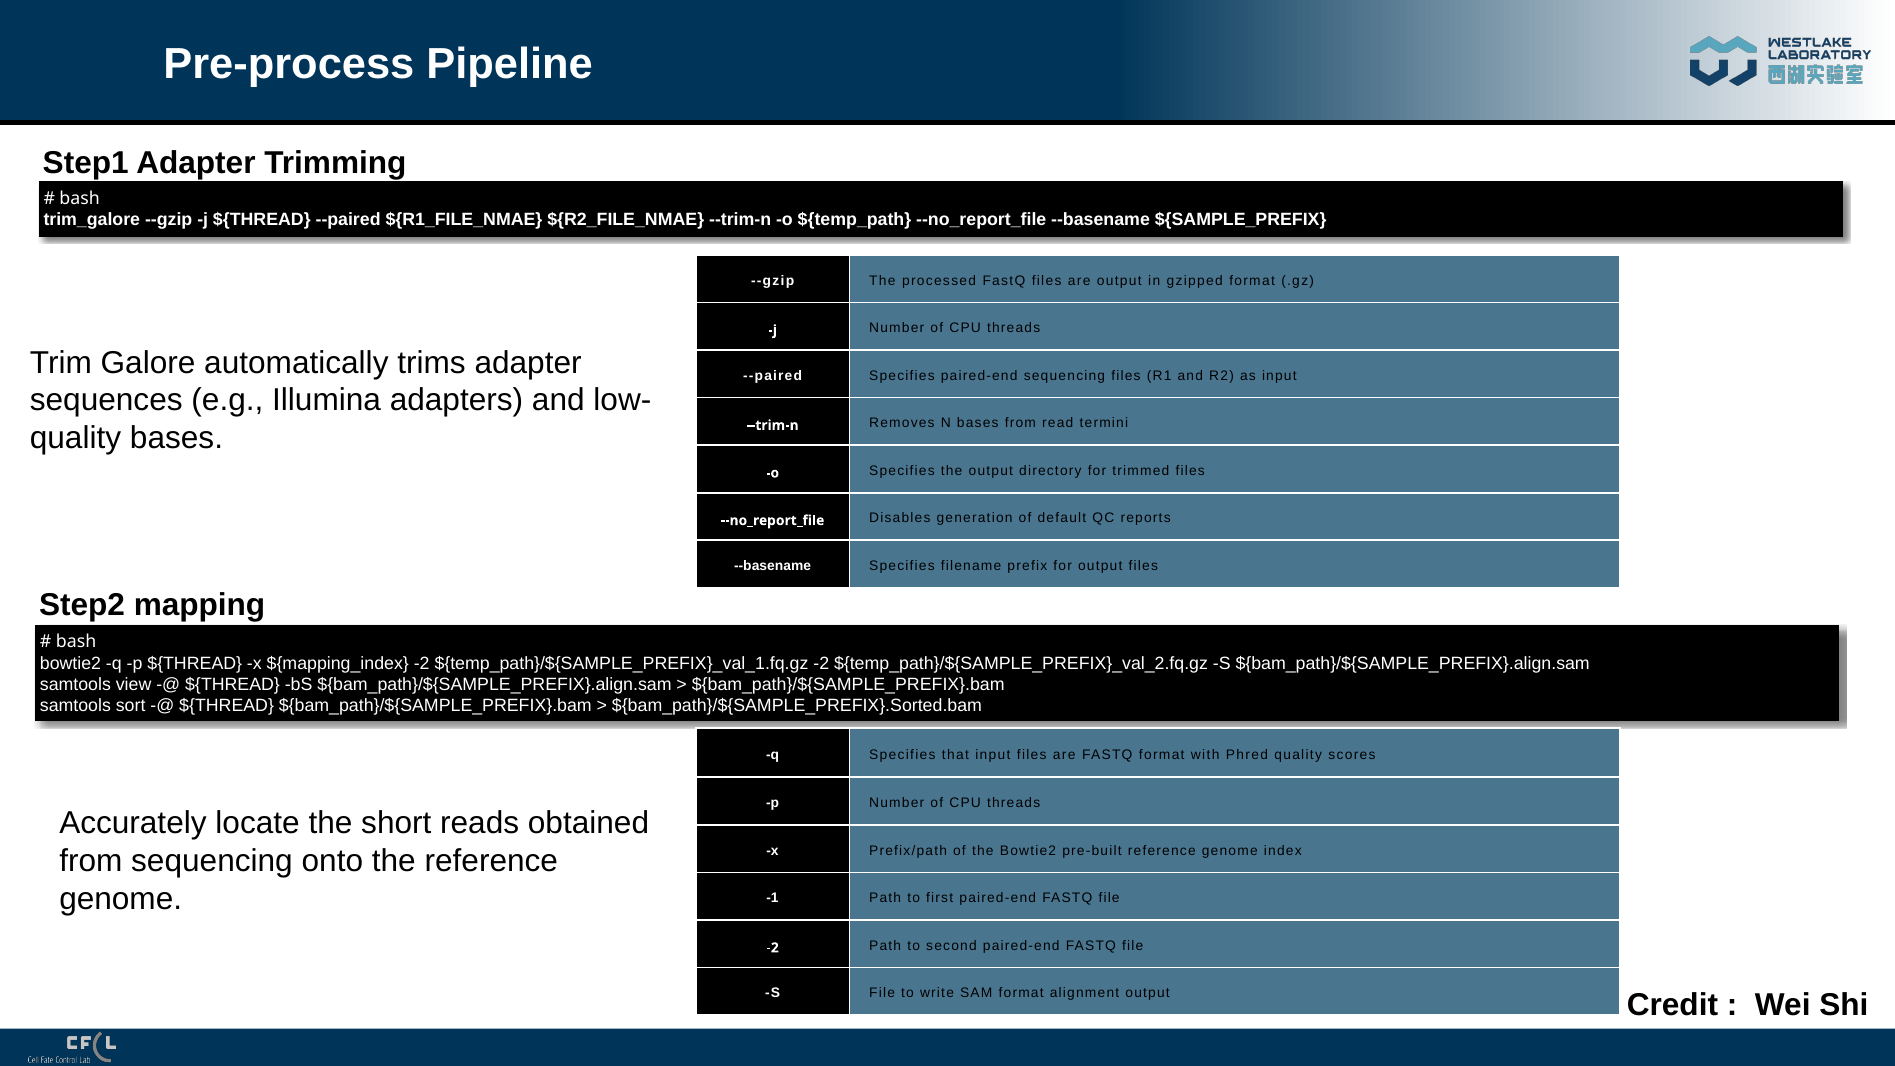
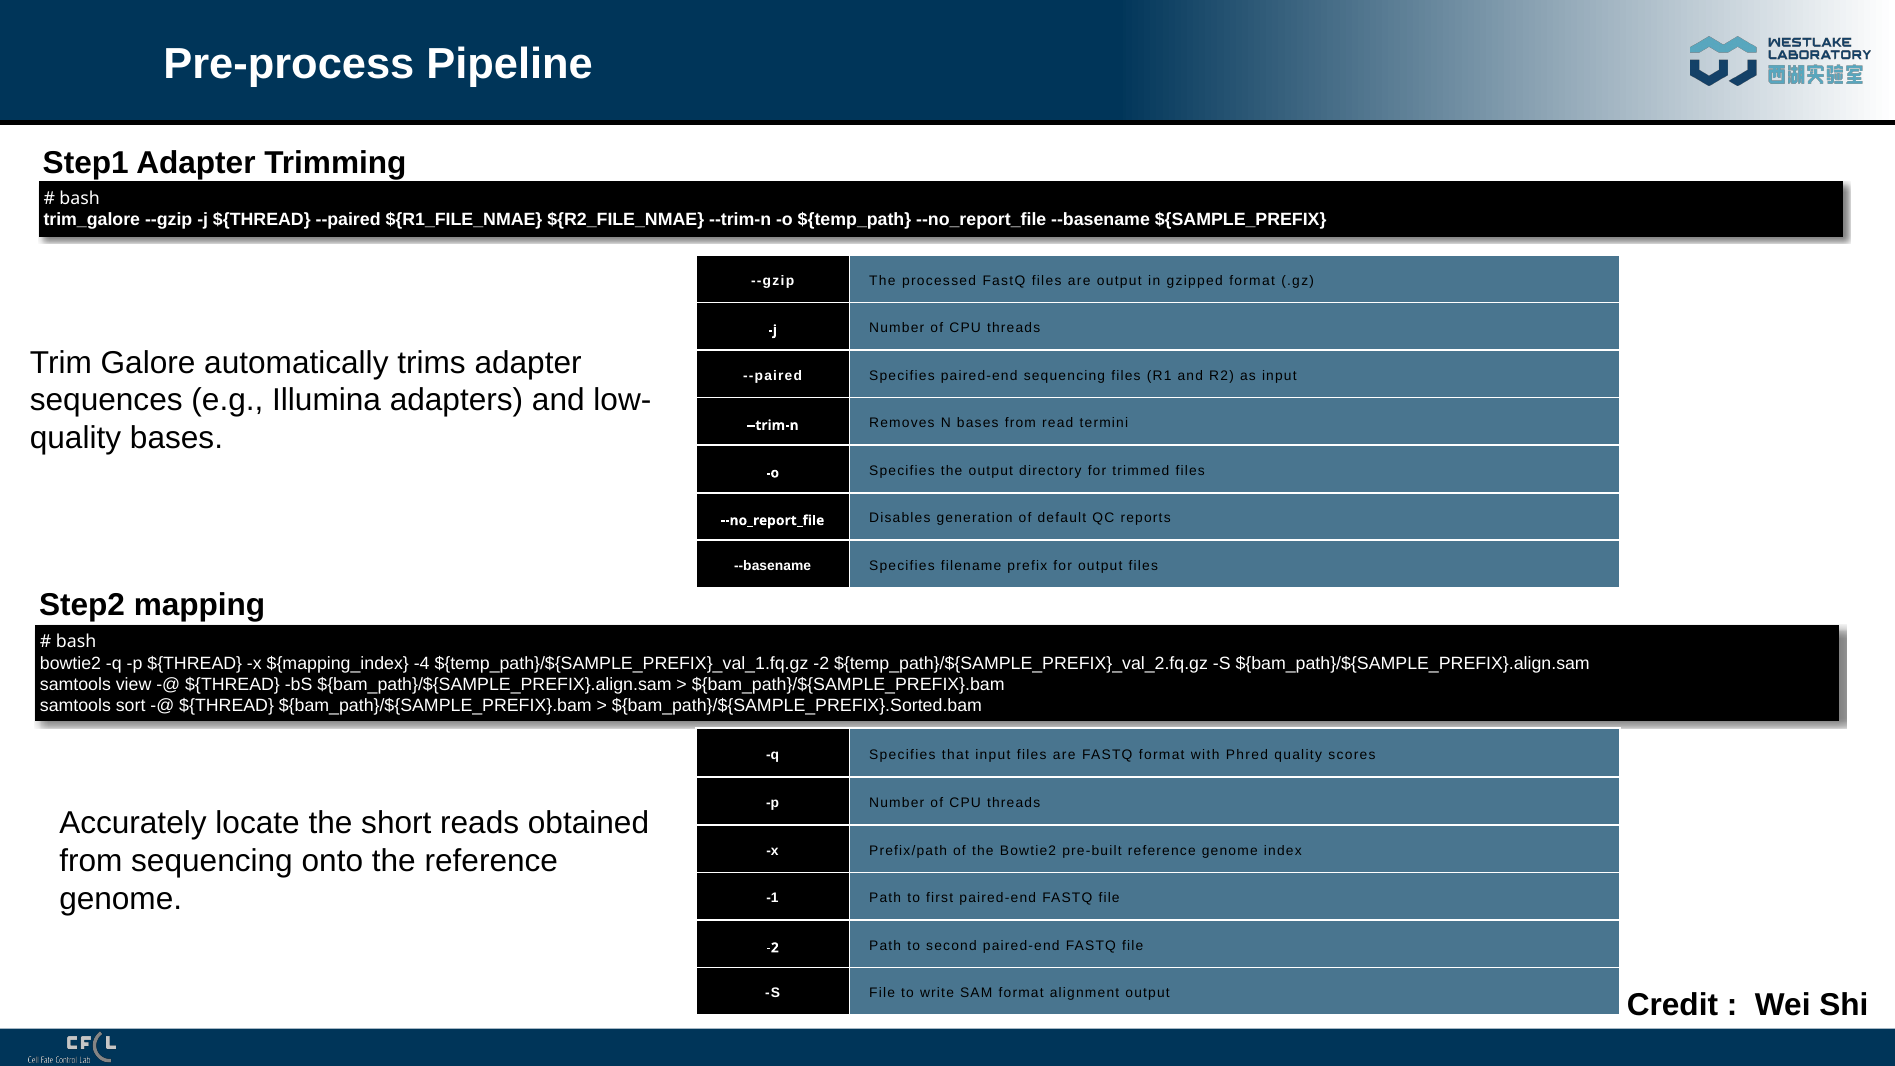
${mapping_index -2: -2 -> -4
